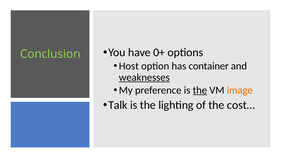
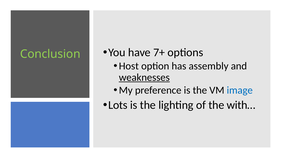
0+: 0+ -> 7+
container: container -> assembly
the at (200, 90) underline: present -> none
image colour: orange -> blue
Talk: Talk -> Lots
cost…: cost… -> with…
